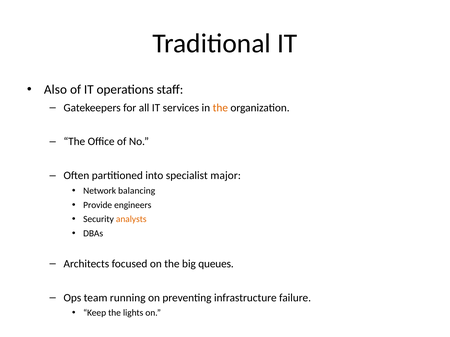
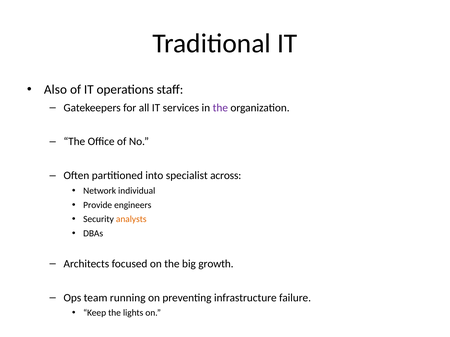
the at (220, 108) colour: orange -> purple
major: major -> across
balancing: balancing -> individual
queues: queues -> growth
